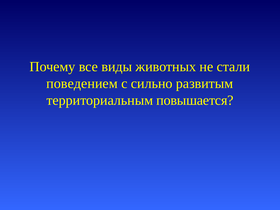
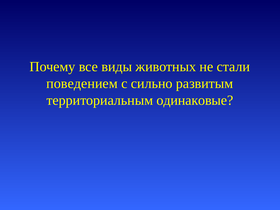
повышается: повышается -> одинаковые
